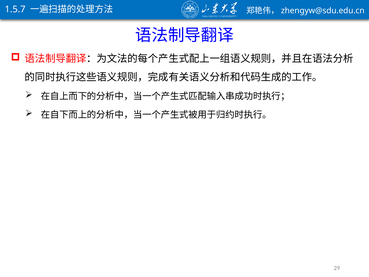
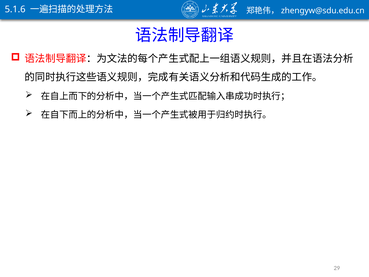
1.5.7: 1.5.7 -> 5.1.6
